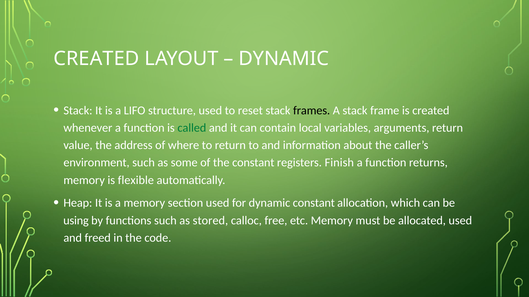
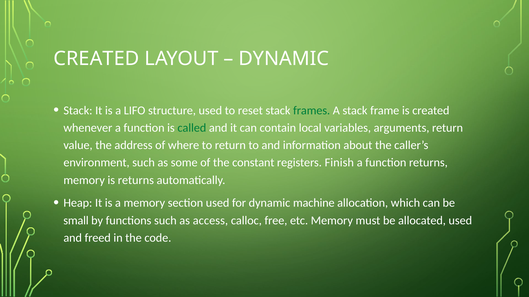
frames colour: black -> green
is flexible: flexible -> returns
dynamic constant: constant -> machine
using: using -> small
stored: stored -> access
